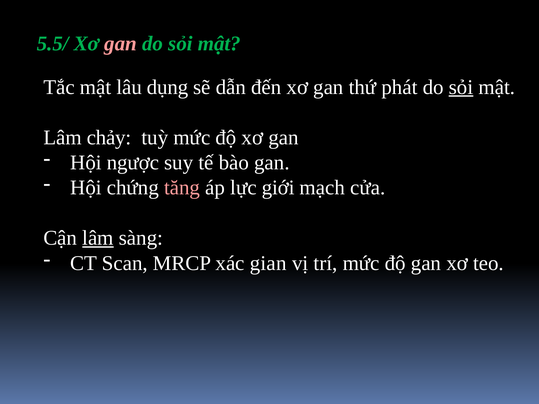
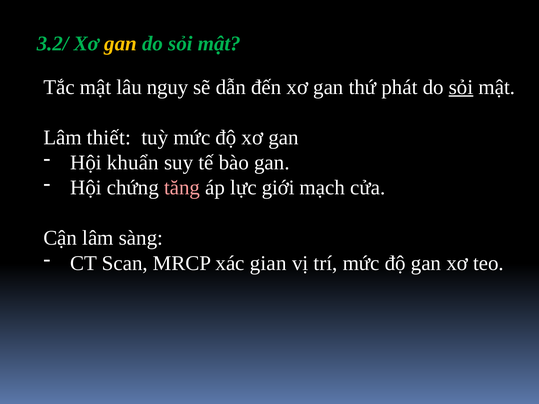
5.5/: 5.5/ -> 3.2/
gan at (121, 44) colour: pink -> yellow
dụng: dụng -> nguy
chảy: chảy -> thiết
ngược: ngược -> khuẩn
lâm at (98, 238) underline: present -> none
